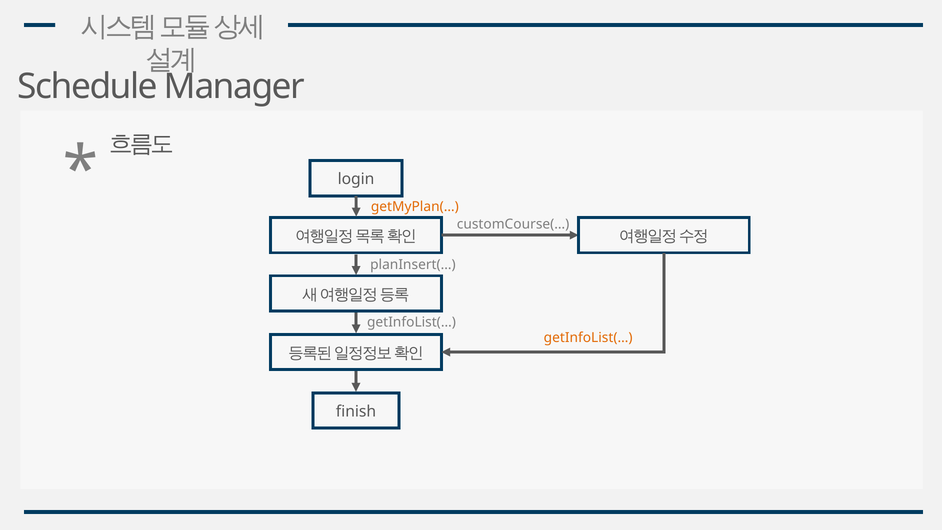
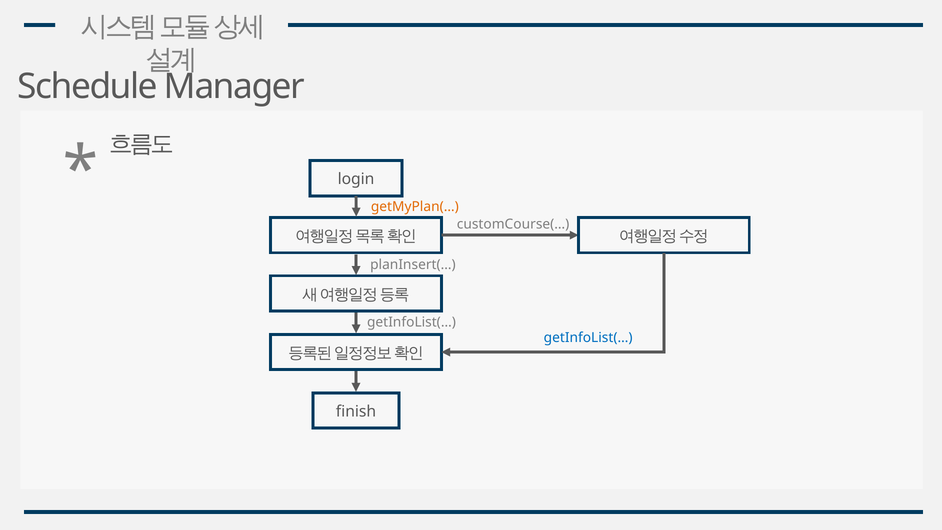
getInfoList(… at (588, 338) colour: orange -> blue
